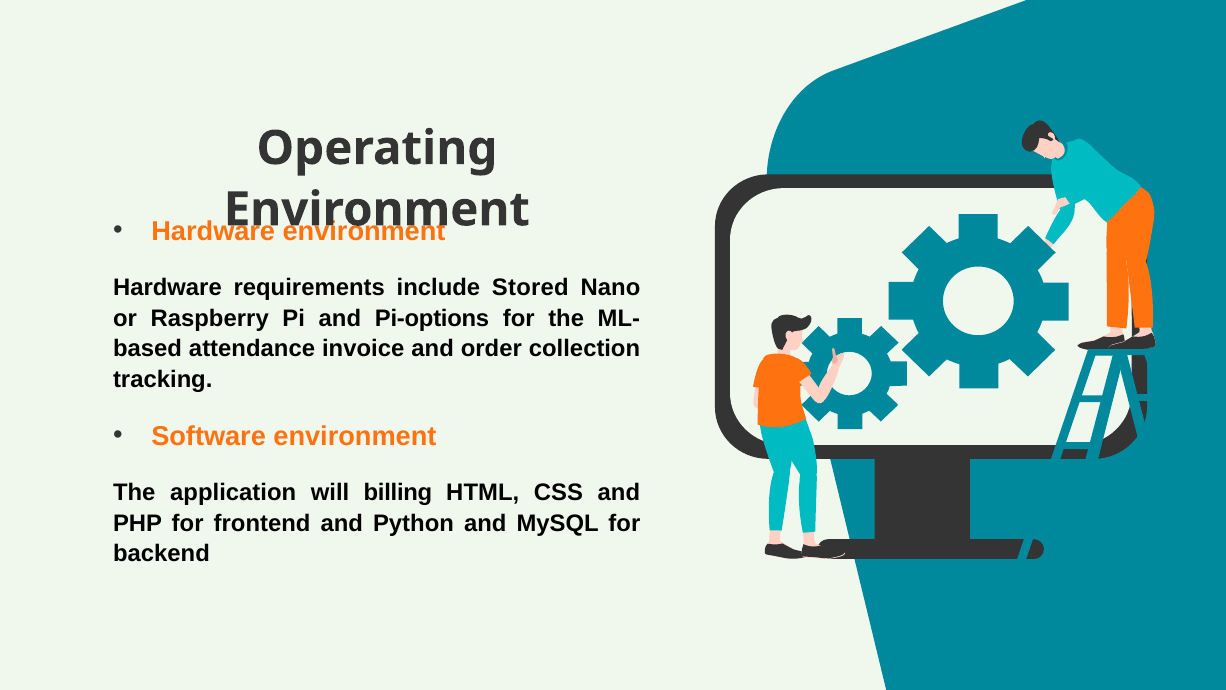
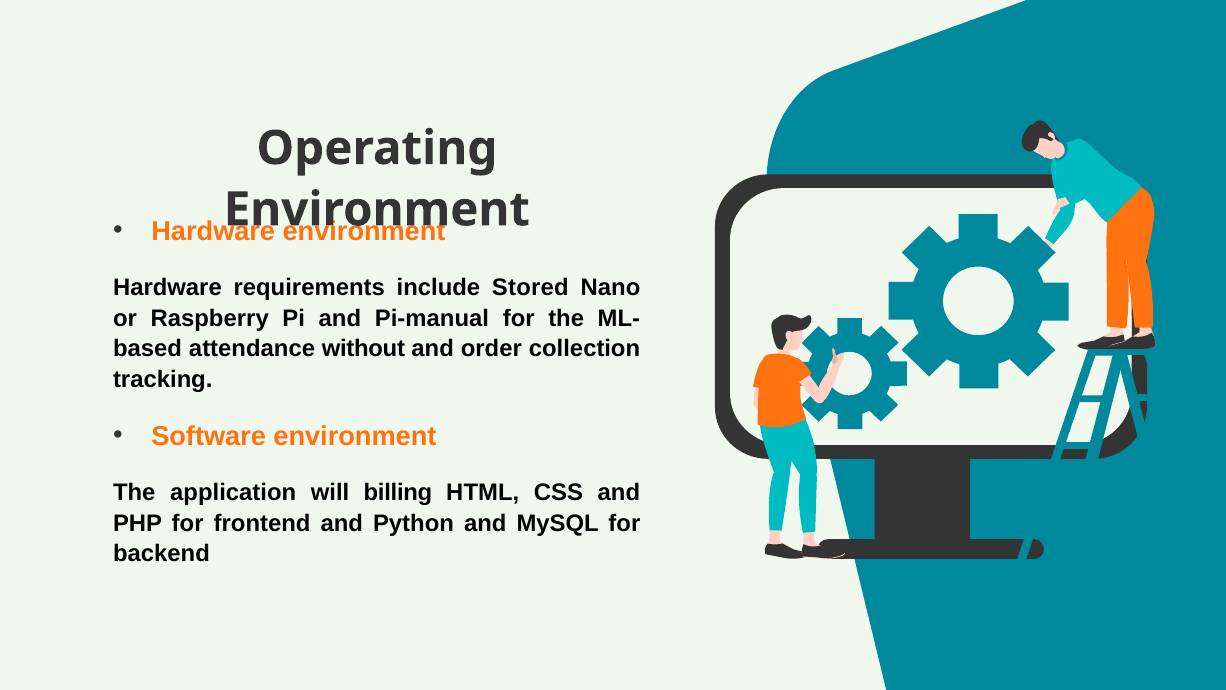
Pi-options: Pi-options -> Pi-manual
invoice: invoice -> without
